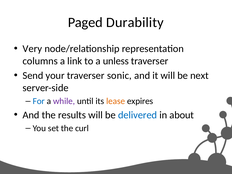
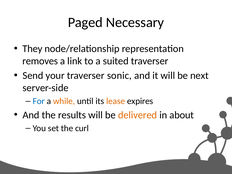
Durability: Durability -> Necessary
Very: Very -> They
columns: columns -> removes
unless: unless -> suited
while colour: purple -> orange
delivered colour: blue -> orange
